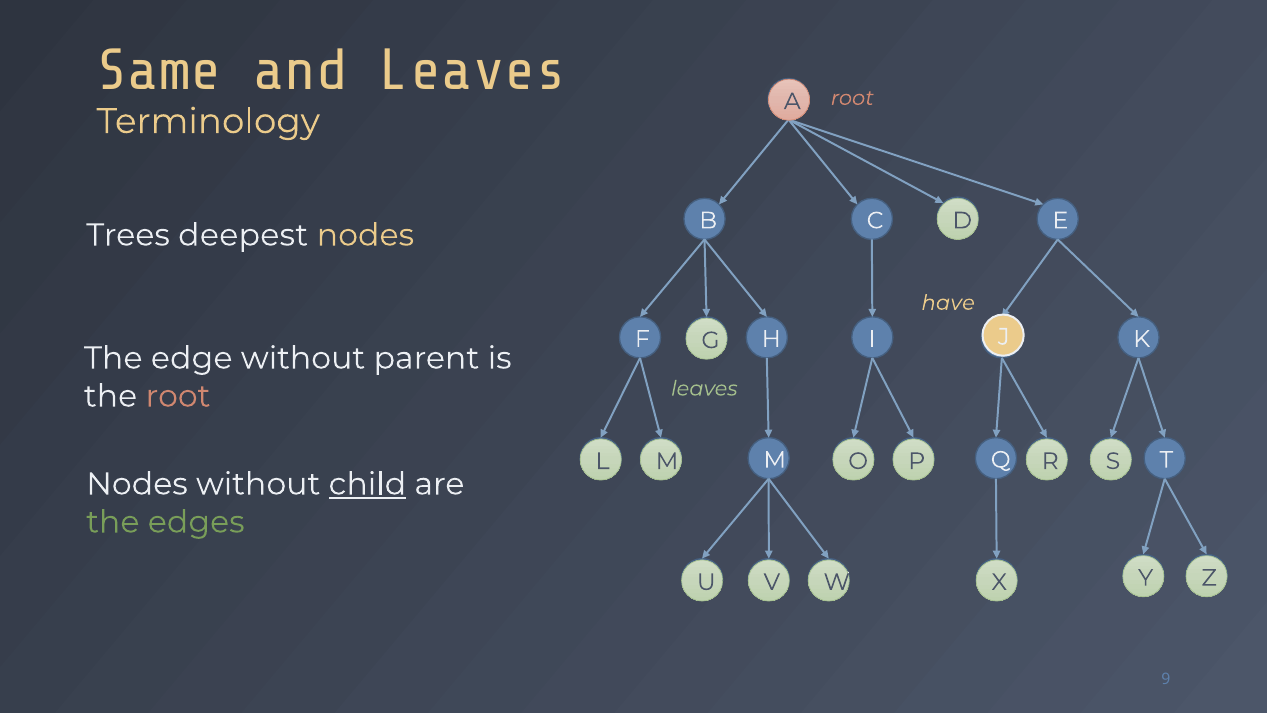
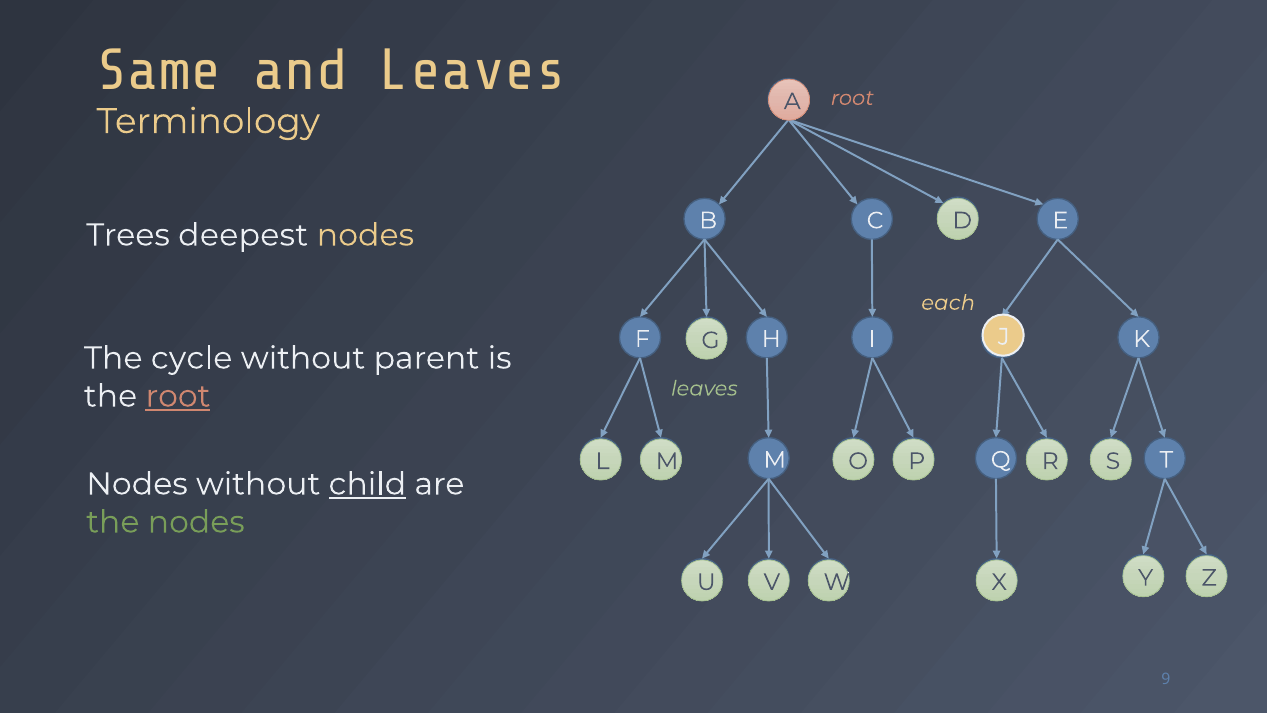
have: have -> each
edge: edge -> cycle
root at (178, 396) underline: none -> present
the edges: edges -> nodes
